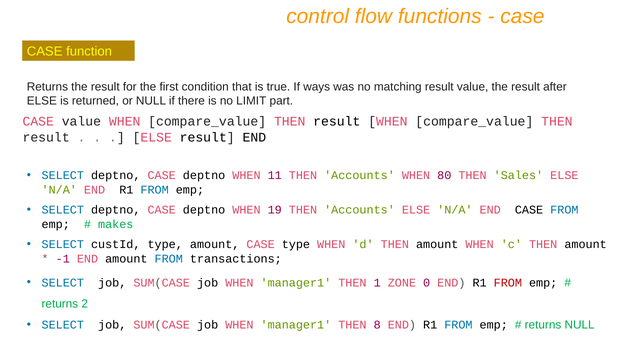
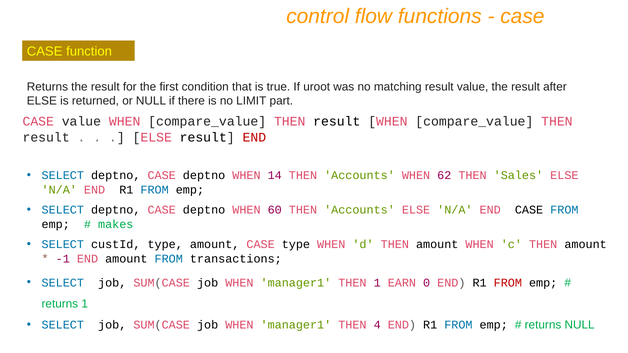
ways: ways -> uroot
END at (254, 137) colour: black -> red
11: 11 -> 14
80: 80 -> 62
19: 19 -> 60
ZONE: ZONE -> EARN
returns 2: 2 -> 1
8: 8 -> 4
